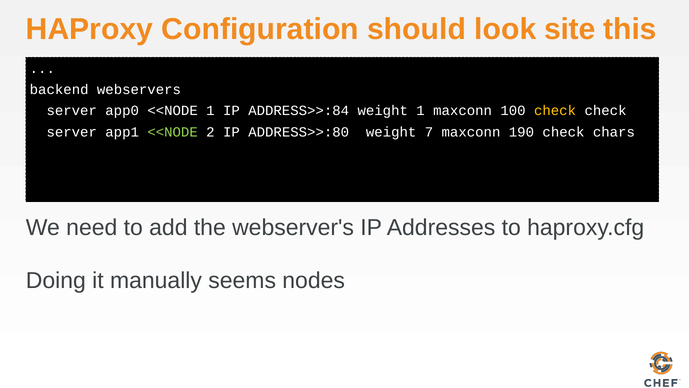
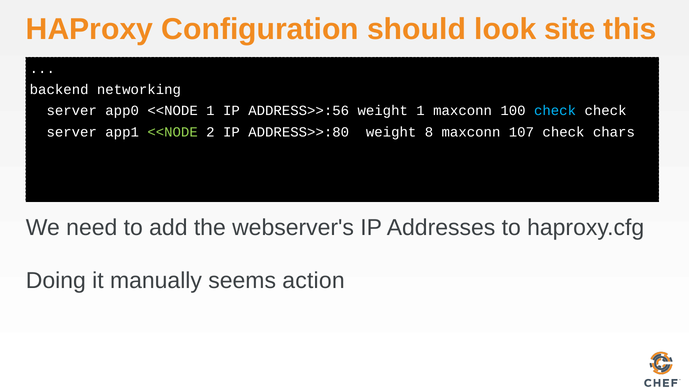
webservers: webservers -> networking
ADDRESS>>:84: ADDRESS>>:84 -> ADDRESS>>:56
check at (555, 111) colour: yellow -> light blue
7: 7 -> 8
190: 190 -> 107
nodes: nodes -> action
